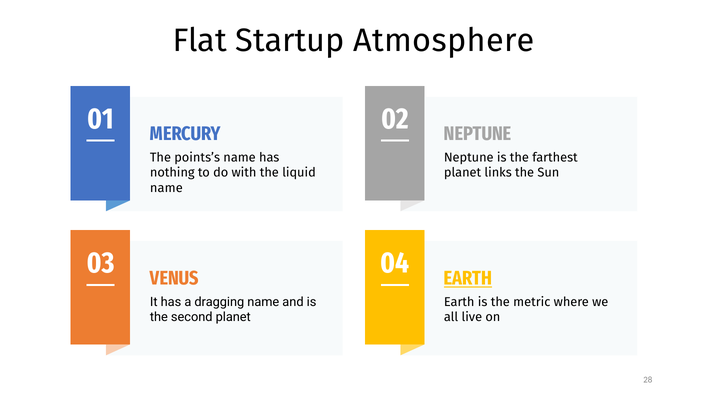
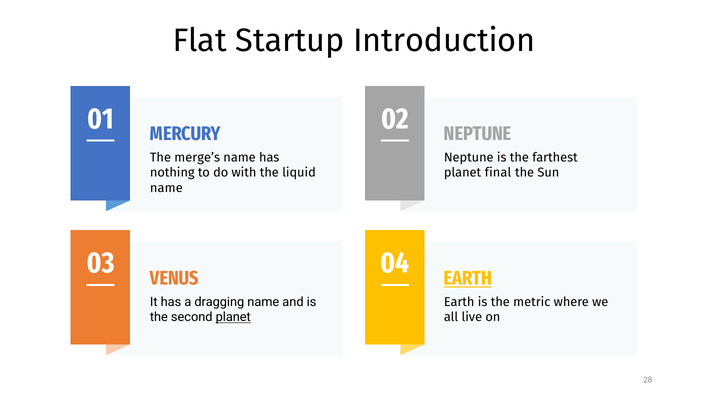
Atmosphere: Atmosphere -> Introduction
points’s: points’s -> merge’s
links: links -> final
planet at (233, 317) underline: none -> present
